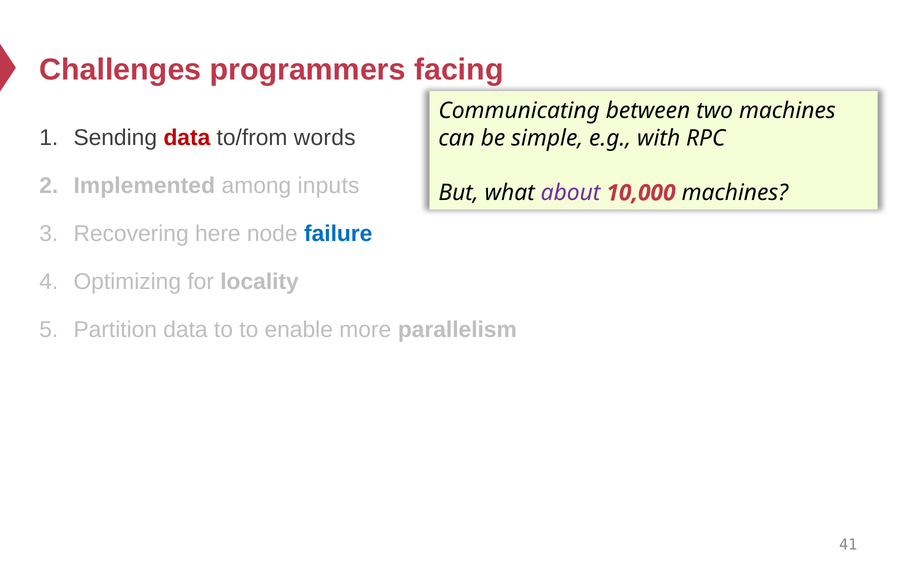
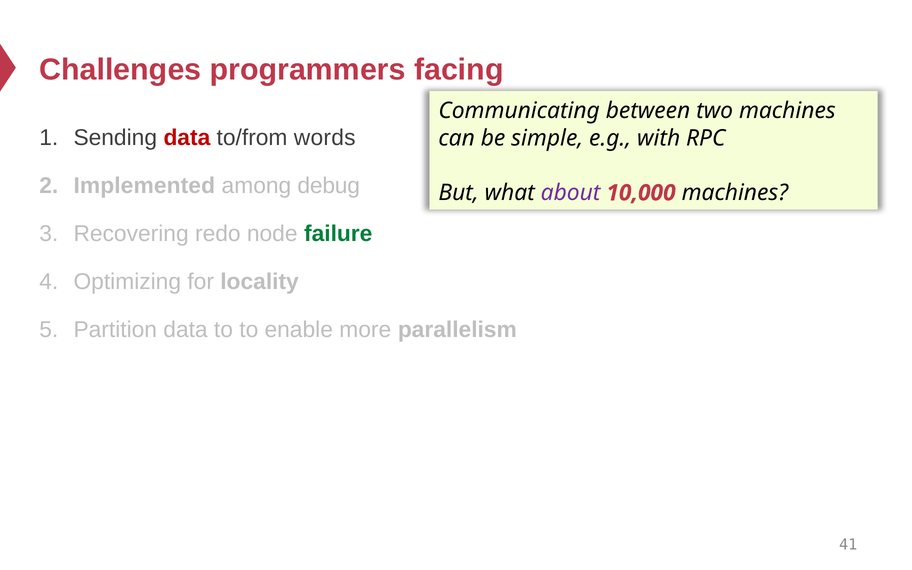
inputs: inputs -> debug
here: here -> redo
failure colour: blue -> green
